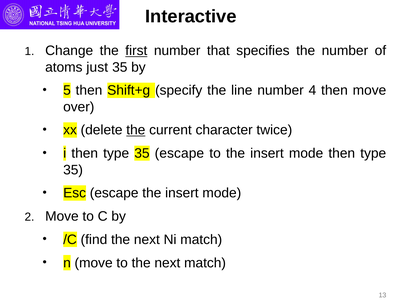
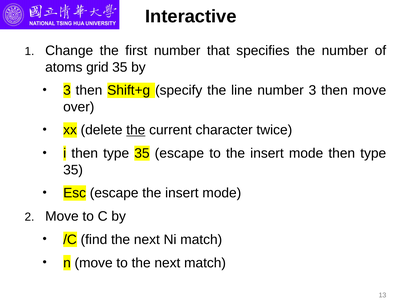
first underline: present -> none
just: just -> grid
5 at (67, 91): 5 -> 3
number 4: 4 -> 3
